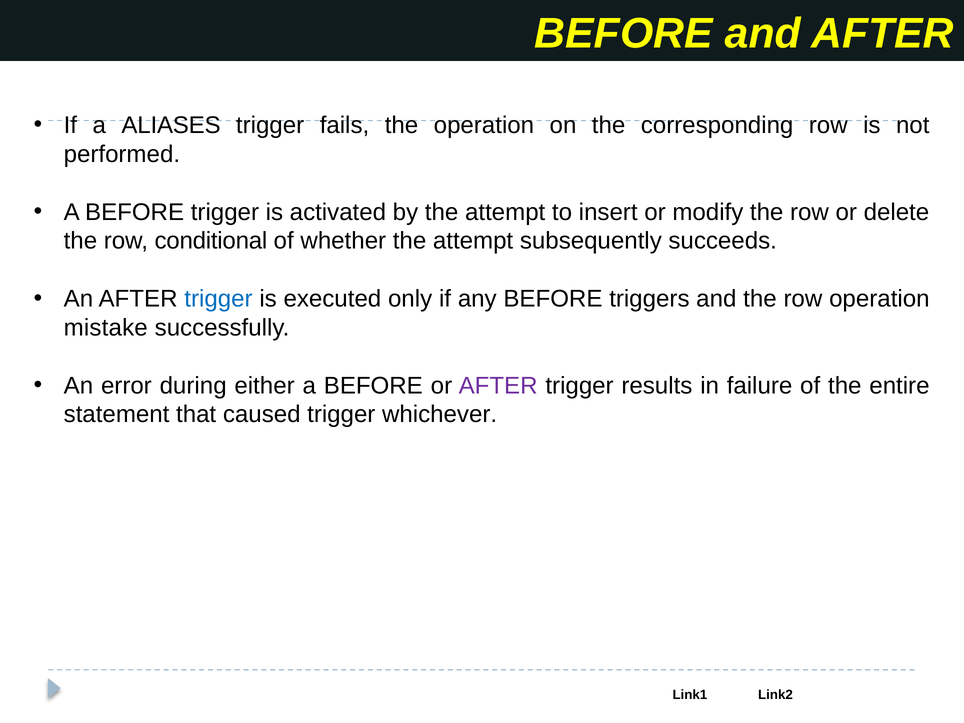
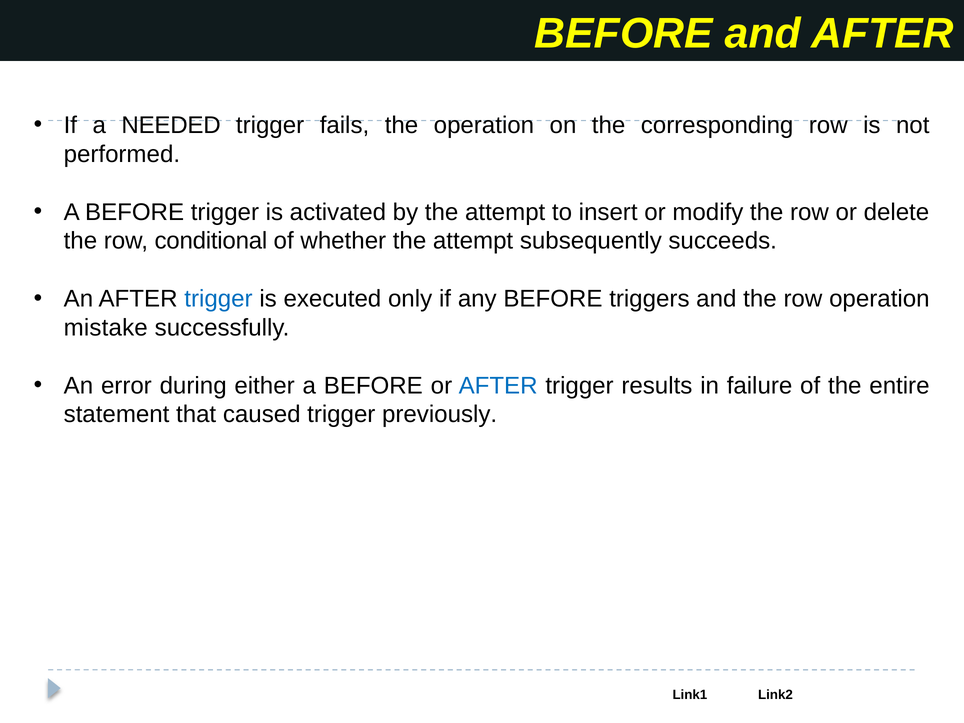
ALIASES: ALIASES -> NEEDED
AFTER at (498, 386) colour: purple -> blue
whichever: whichever -> previously
